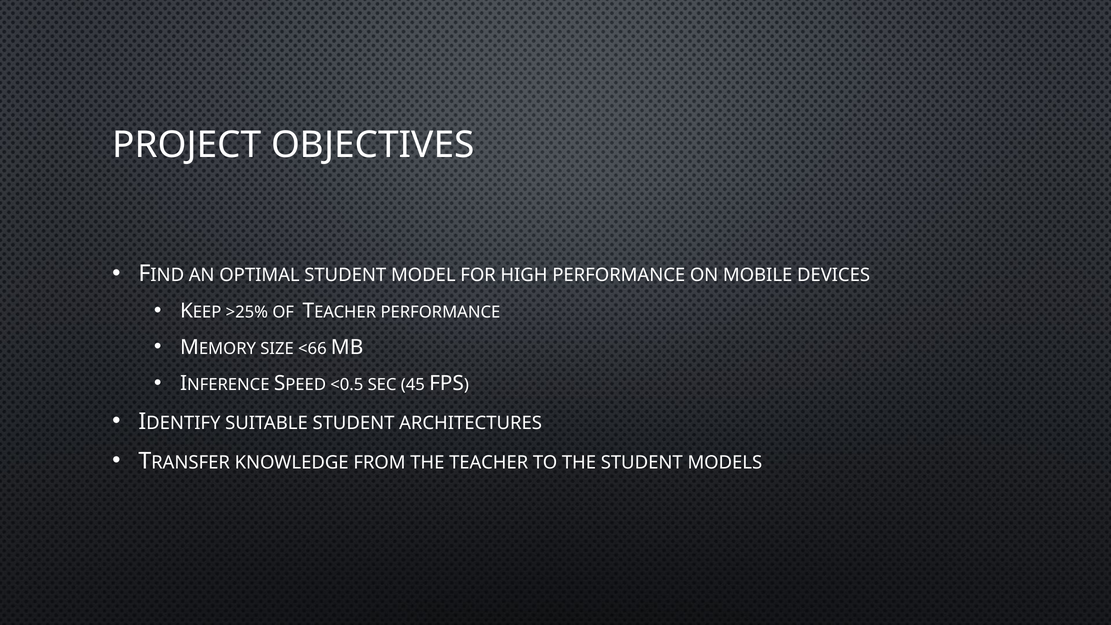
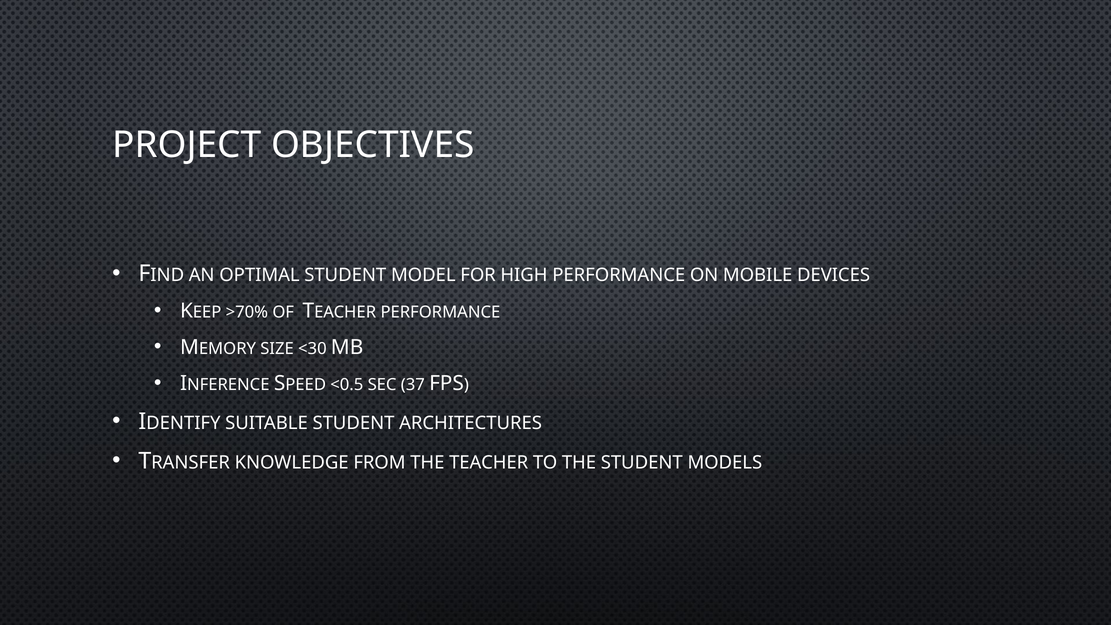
>25%: >25% -> >70%
<66: <66 -> <30
45: 45 -> 37
